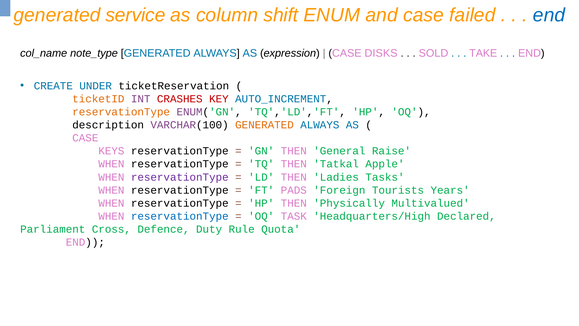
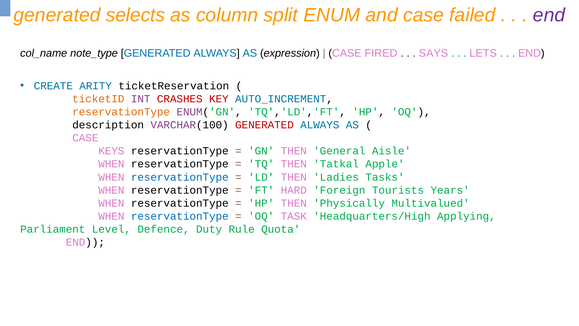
service: service -> selects
shift: shift -> split
end at (549, 15) colour: blue -> purple
DISKS: DISKS -> FIRED
SOLD: SOLD -> SAYS
TAKE: TAKE -> LETS
UNDER: UNDER -> ARITY
GENERATED at (264, 125) colour: orange -> red
Raise: Raise -> Aisle
reservationType at (180, 177) colour: purple -> blue
PADS: PADS -> HARD
Declared: Declared -> Applying
Cross: Cross -> Level
